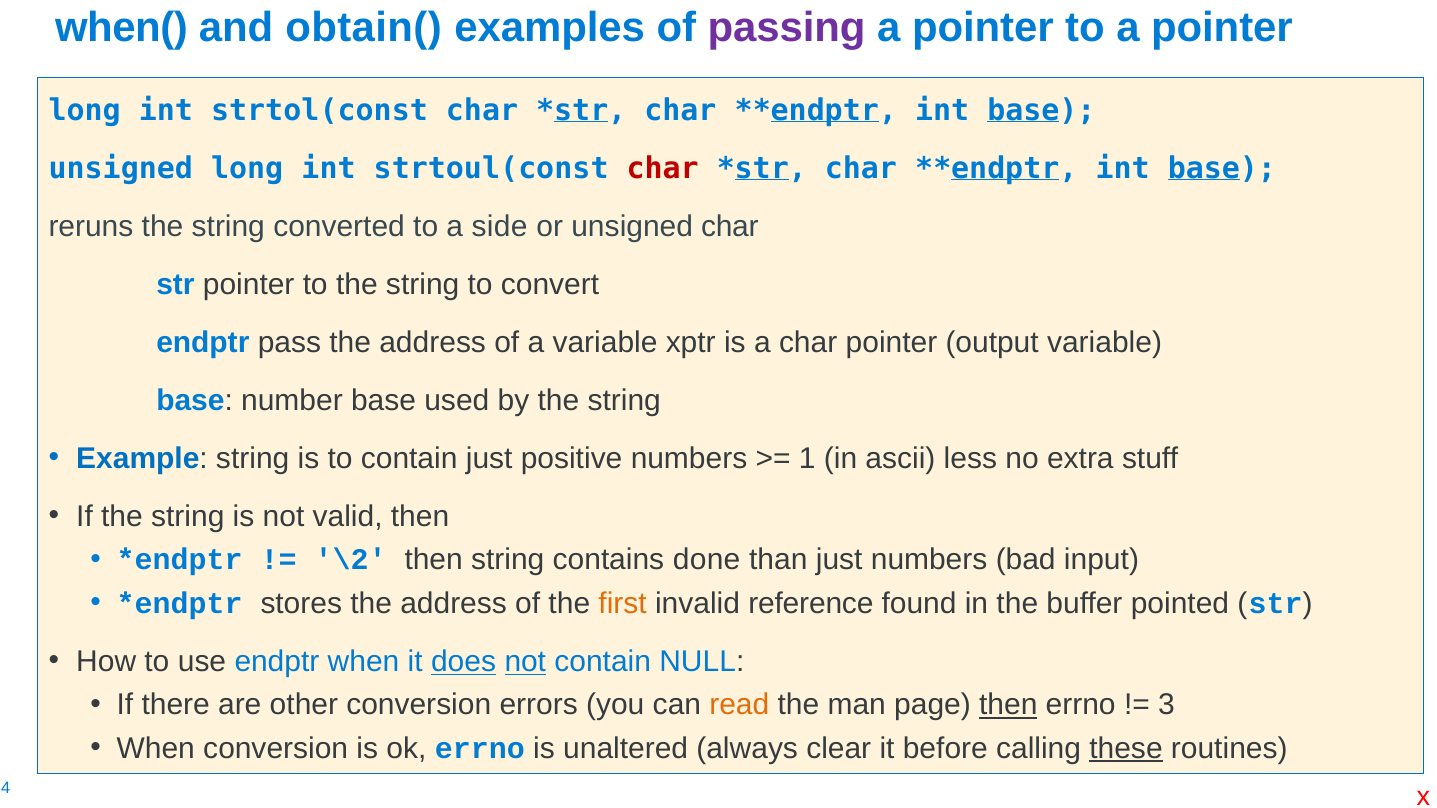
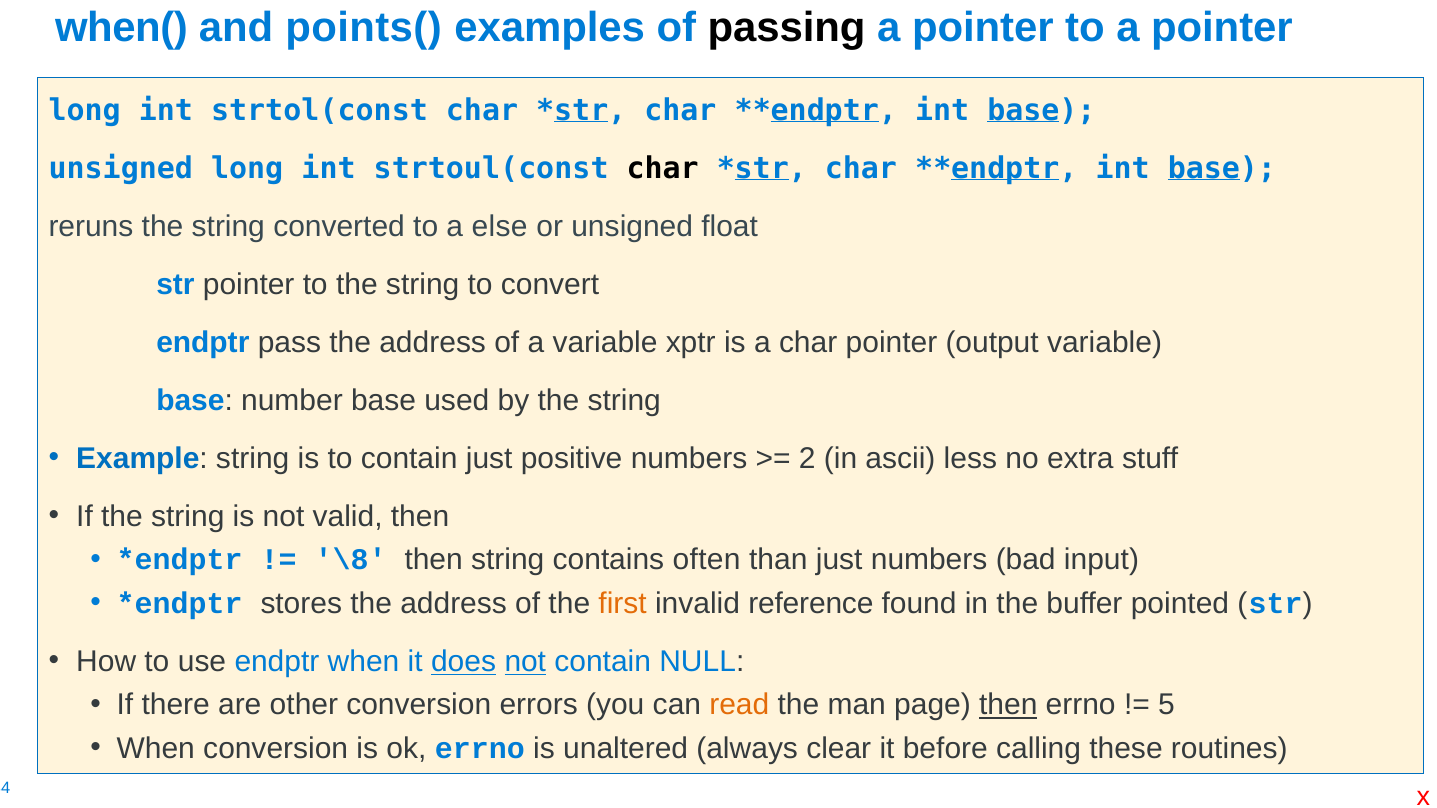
obtain(: obtain( -> points(
passing colour: purple -> black
char at (663, 168) colour: red -> black
side: side -> else
unsigned char: char -> float
1: 1 -> 2
\2: \2 -> \8
done: done -> often
3: 3 -> 5
these underline: present -> none
